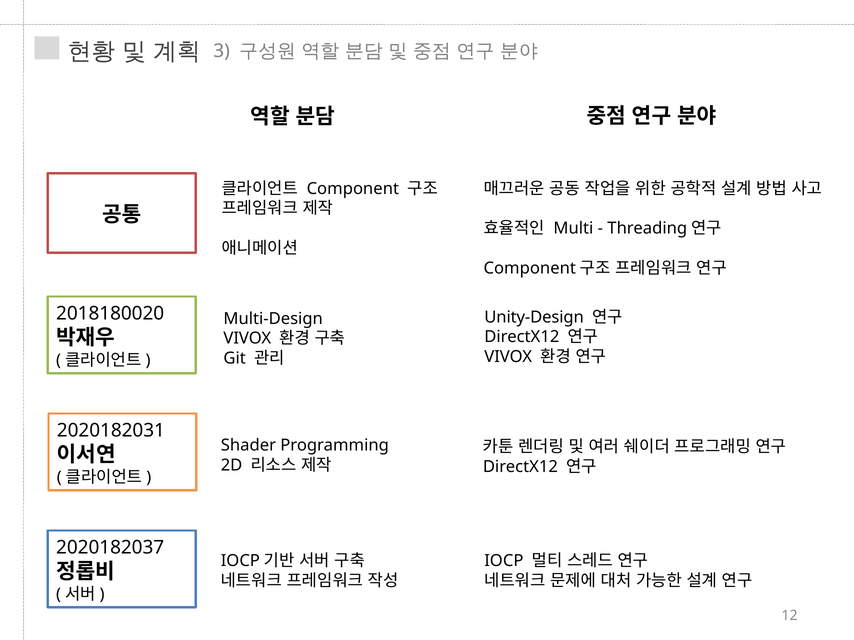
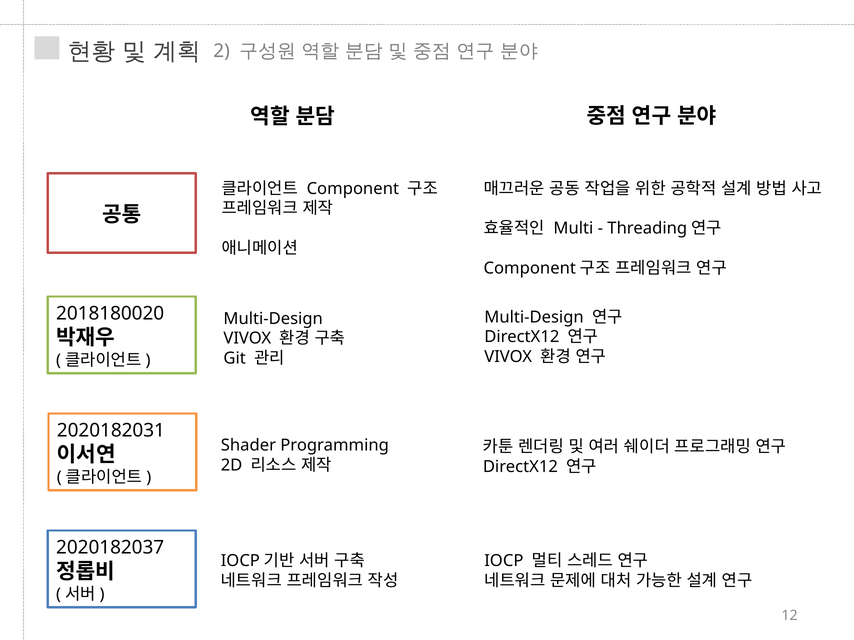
3: 3 -> 2
Unity-Design at (534, 317): Unity-Design -> Multi-Design
